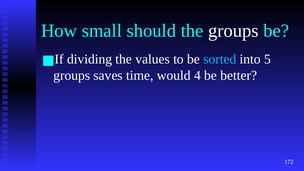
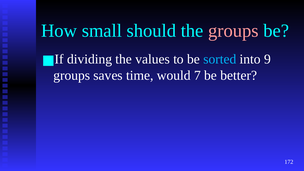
groups at (233, 31) colour: white -> pink
5: 5 -> 9
4: 4 -> 7
